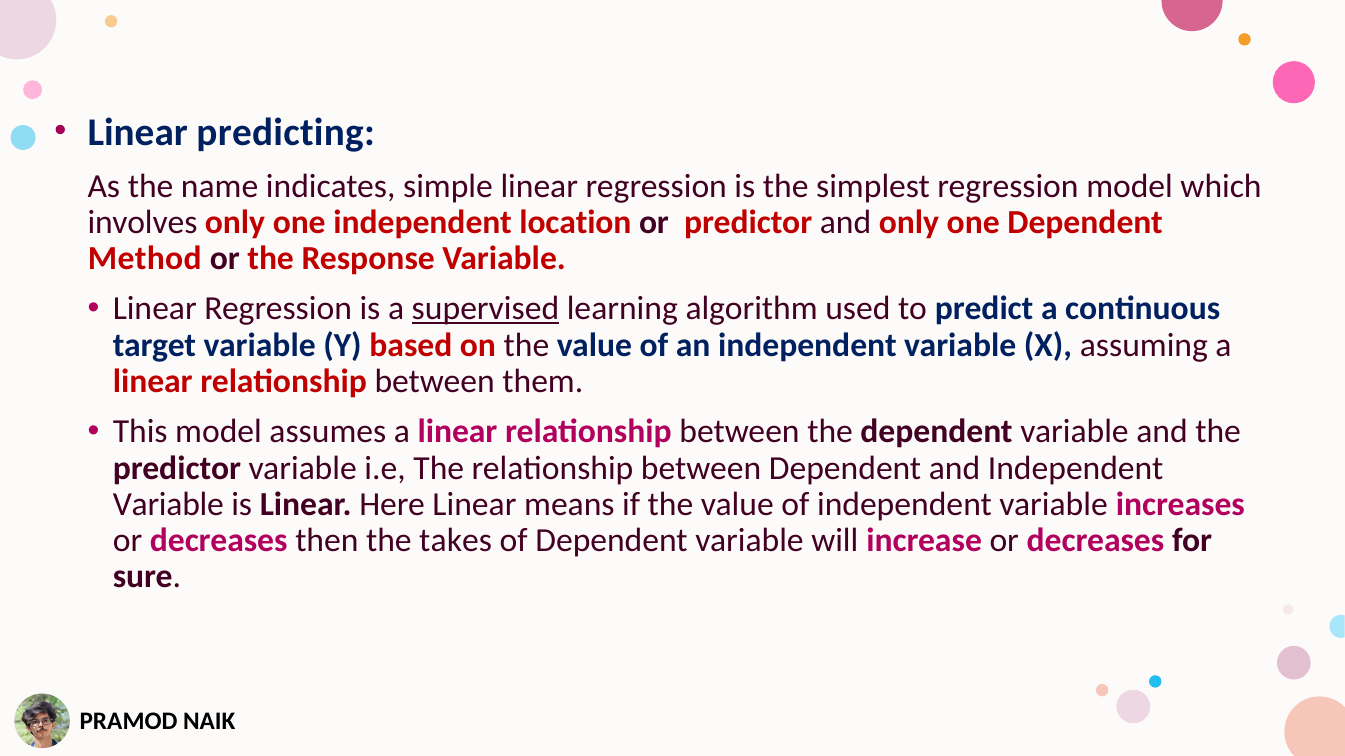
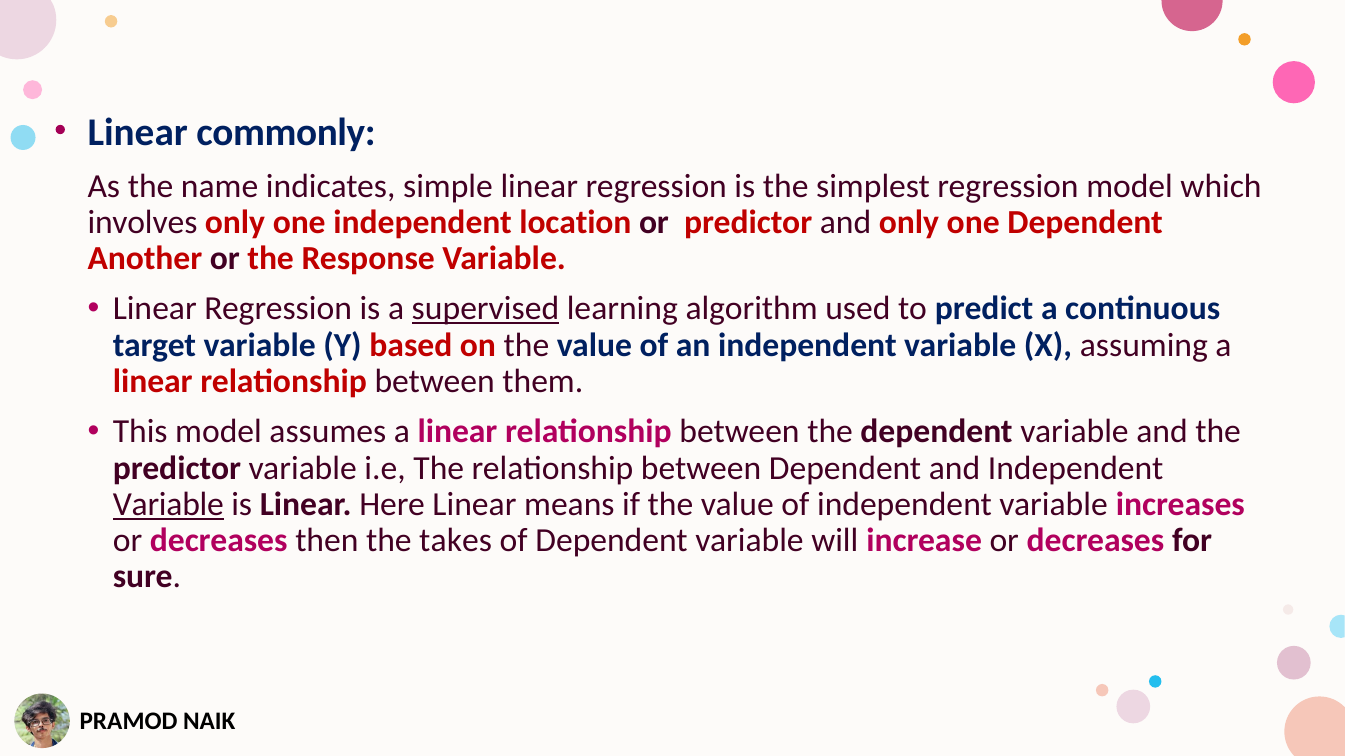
predicting: predicting -> commonly
Method: Method -> Another
Variable at (168, 505) underline: none -> present
